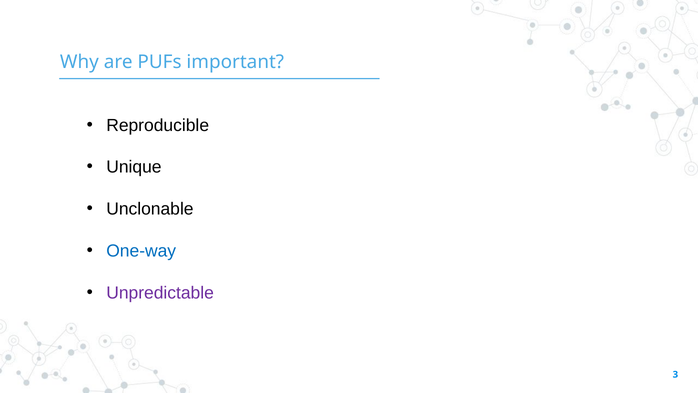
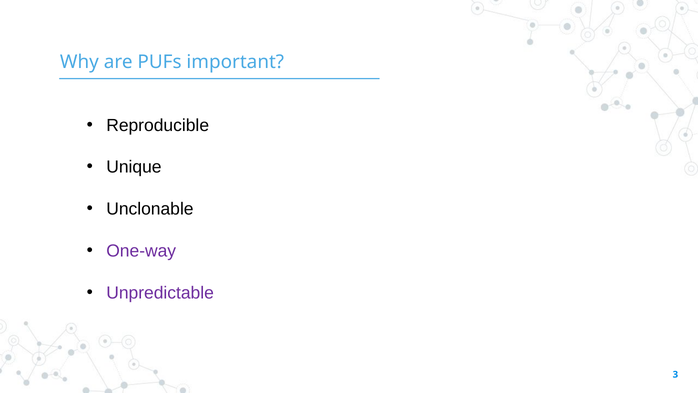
One-way colour: blue -> purple
